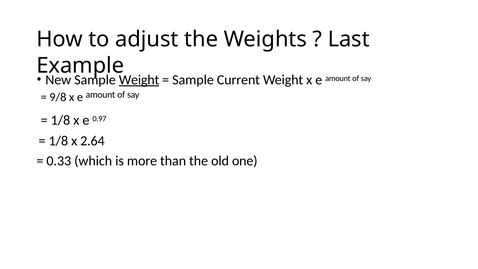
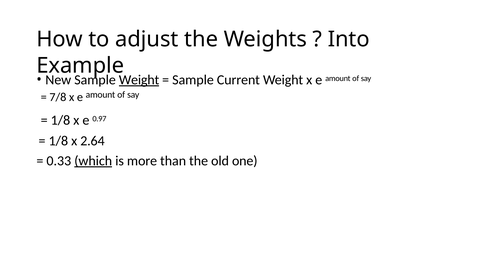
Last: Last -> Into
9/8: 9/8 -> 7/8
which underline: none -> present
